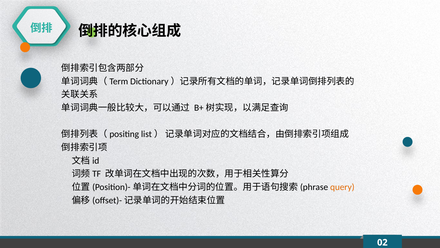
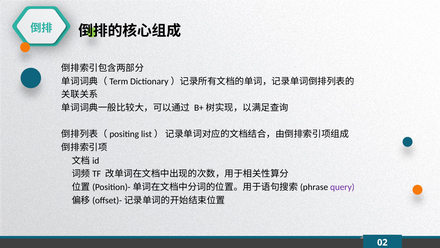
query colour: orange -> purple
